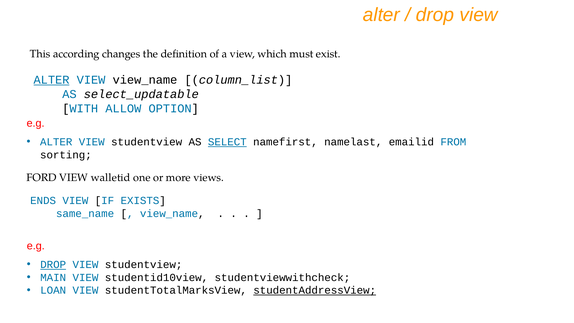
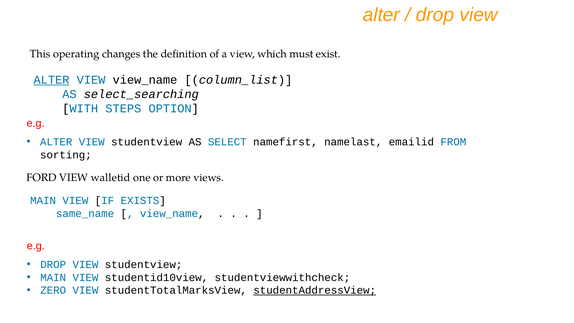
according: according -> operating
select_updatable: select_updatable -> select_searching
ALLOW: ALLOW -> STEPS
SELECT underline: present -> none
ENDS at (43, 201): ENDS -> MAIN
DROP at (53, 264) underline: present -> none
LOAN: LOAN -> ZERO
